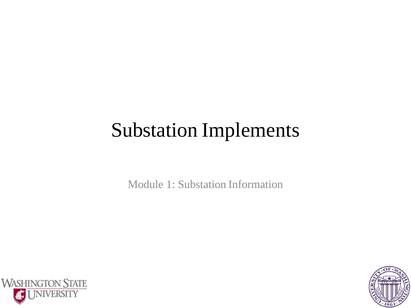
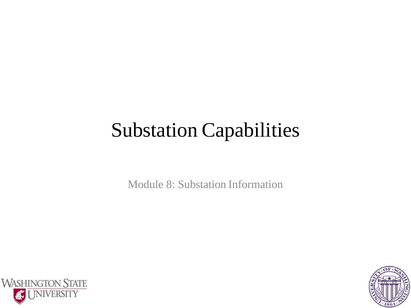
Implements: Implements -> Capabilities
Module 1: 1 -> 8
